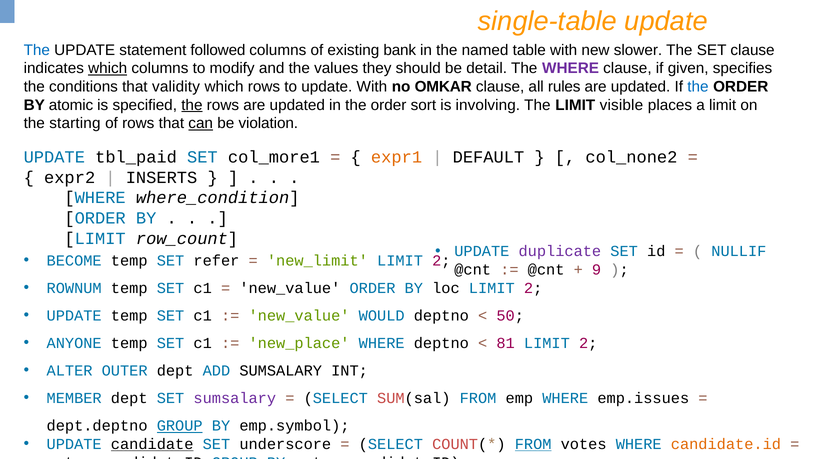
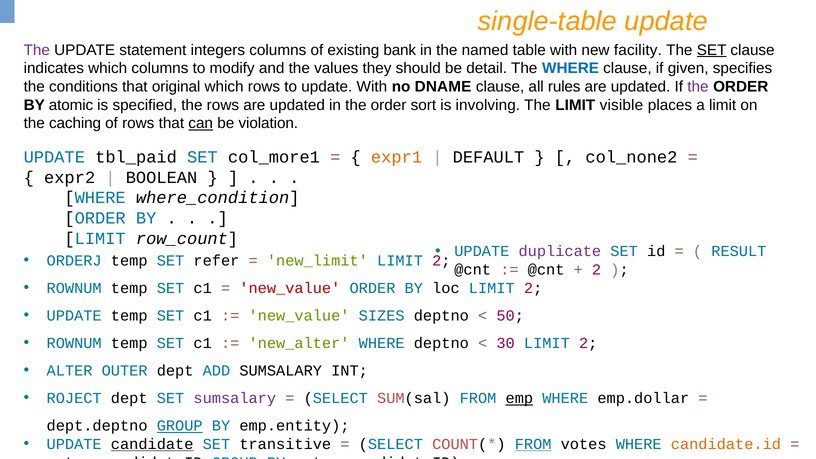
The at (37, 50) colour: blue -> purple
followed: followed -> integers
slower: slower -> facility
SET at (712, 50) underline: none -> present
which at (108, 68) underline: present -> none
WHERE at (571, 68) colour: purple -> blue
validity: validity -> original
OMKAR: OMKAR -> DNAME
the at (698, 87) colour: blue -> purple
the at (192, 105) underline: present -> none
starting: starting -> caching
INSERTS: INSERTS -> BOOLEAN
NULLIF: NULLIF -> RESULT
BECOME: BECOME -> ORDERJ
9 at (597, 270): 9 -> 2
new_value at (290, 288) colour: black -> red
WOULD: WOULD -> SIZES
ANYONE at (74, 343): ANYONE -> ROWNUM
new_place: new_place -> new_alter
81: 81 -> 30
MEMBER: MEMBER -> ROJECT
emp underline: none -> present
emp.issues: emp.issues -> emp.dollar
emp.symbol: emp.symbol -> emp.entity
underscore: underscore -> transitive
